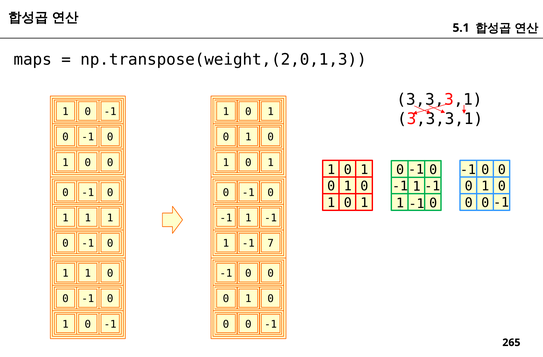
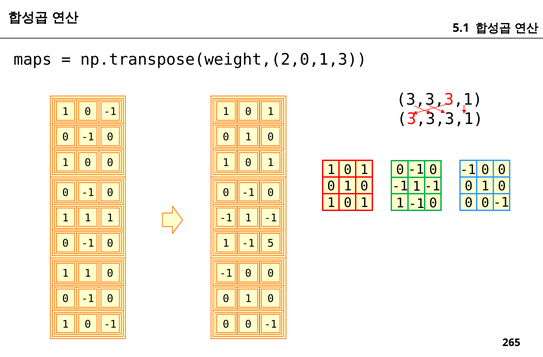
7: 7 -> 5
